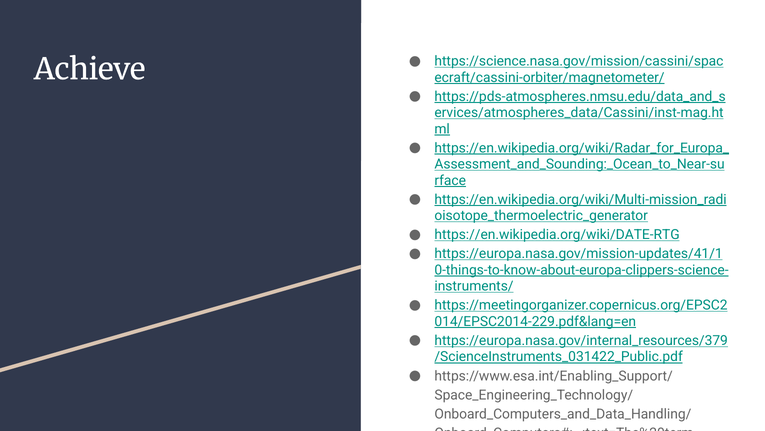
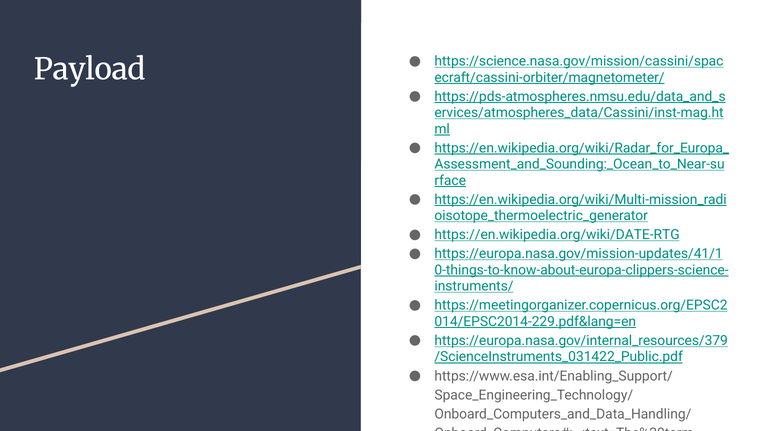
Achieve: Achieve -> Payload
